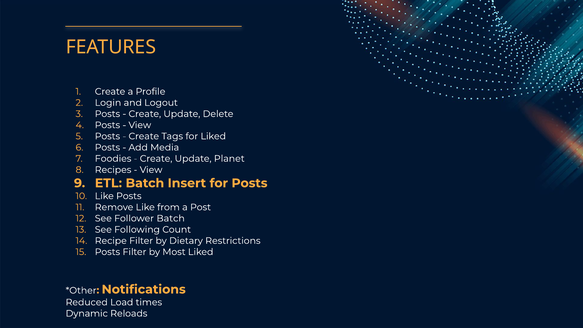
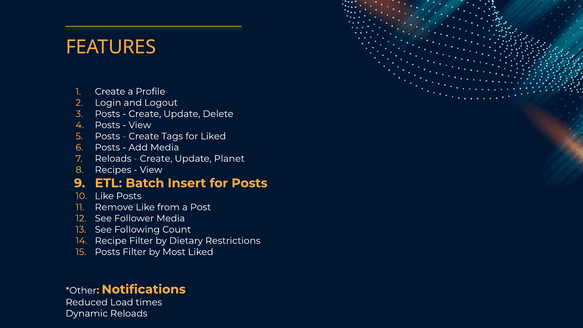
Foodies at (113, 159): Foodies -> Reloads
Follower Batch: Batch -> Media
